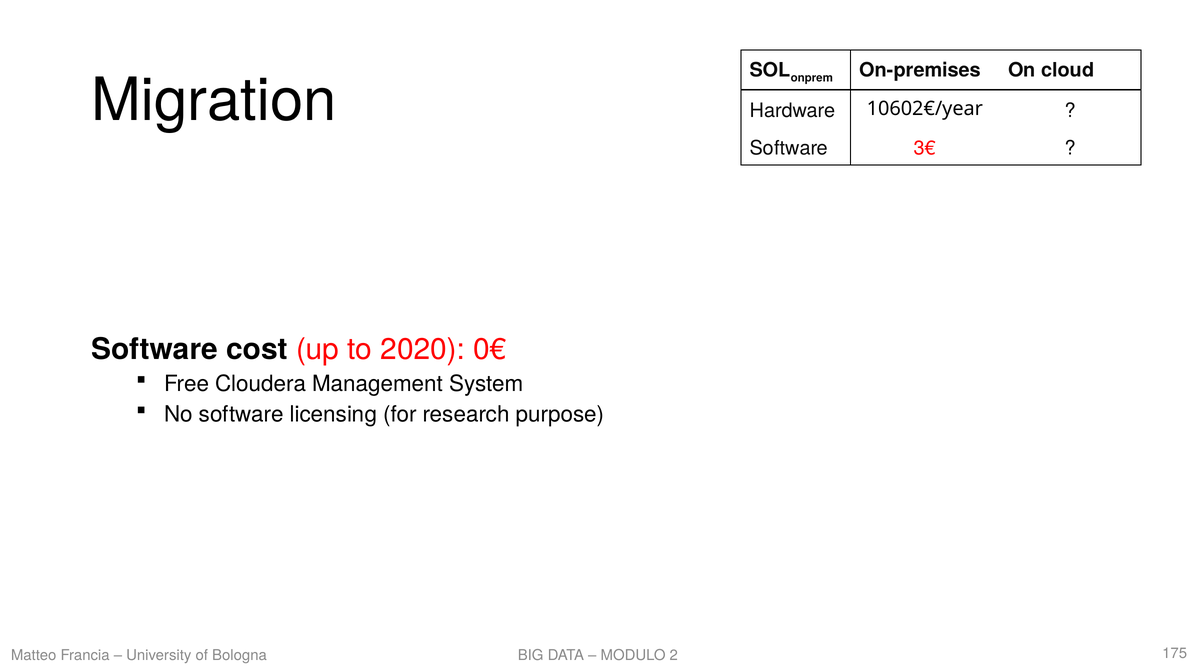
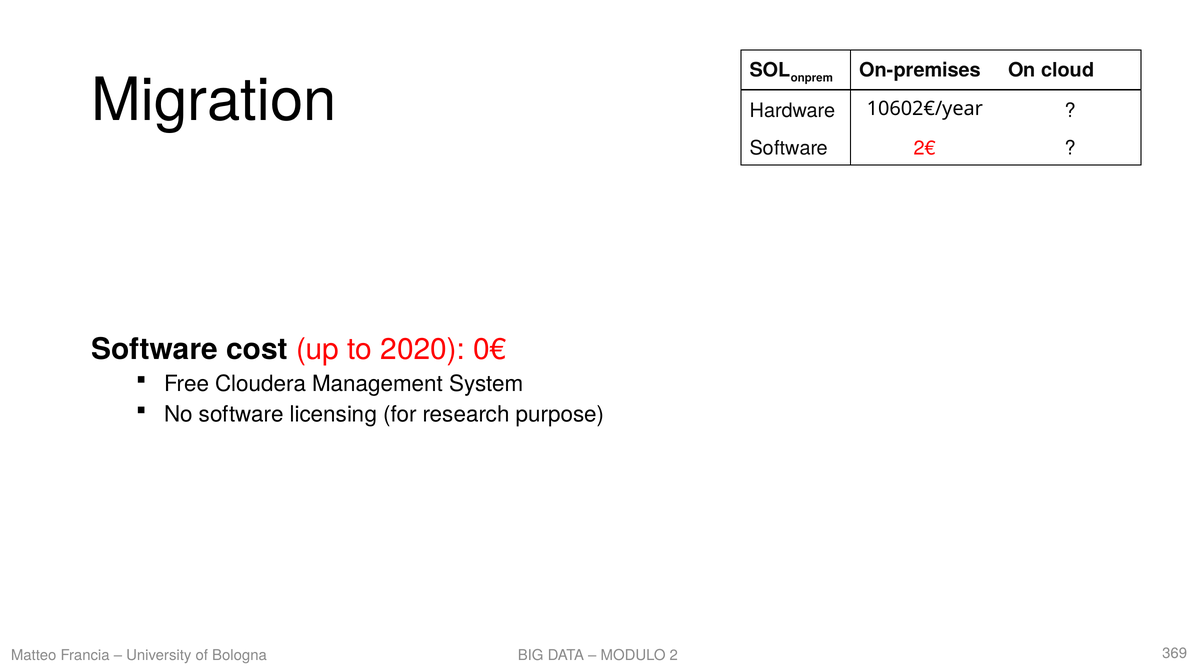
3€: 3€ -> 2€
175: 175 -> 369
